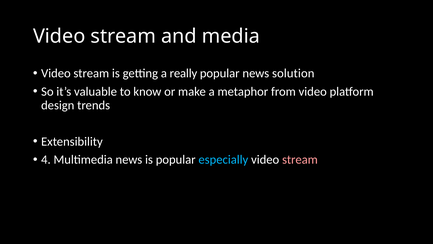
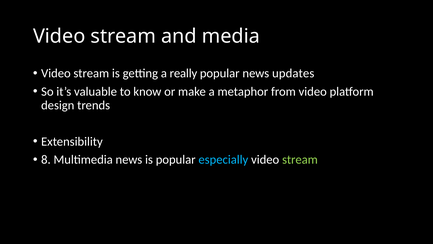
solution: solution -> updates
4: 4 -> 8
stream at (300, 159) colour: pink -> light green
